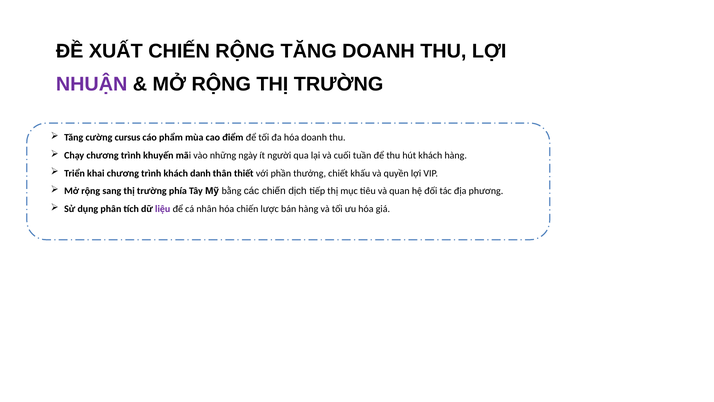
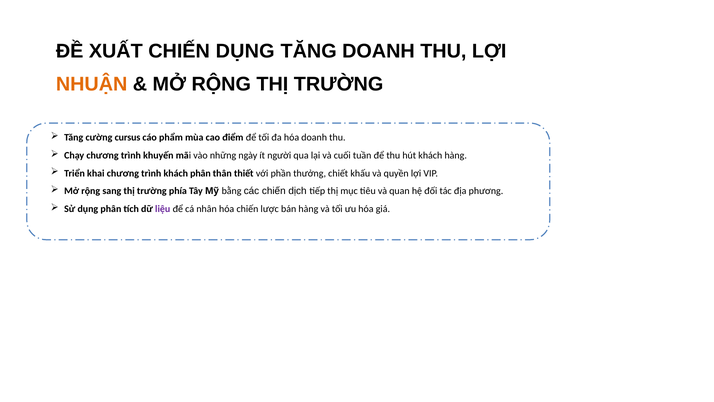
CHIẾN RỘNG: RỘNG -> DỤNG
NHUẬN colour: purple -> orange
khách danh: danh -> phân
